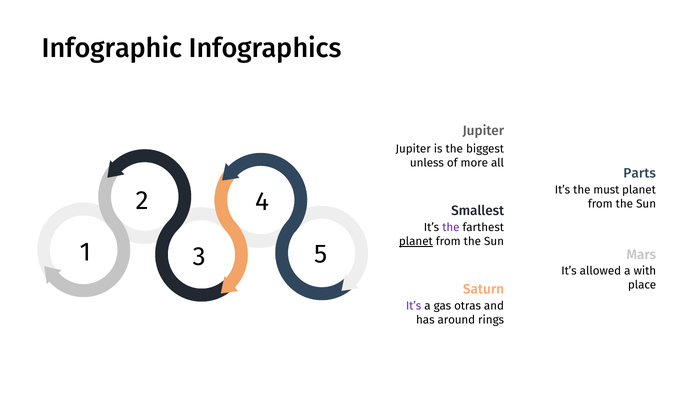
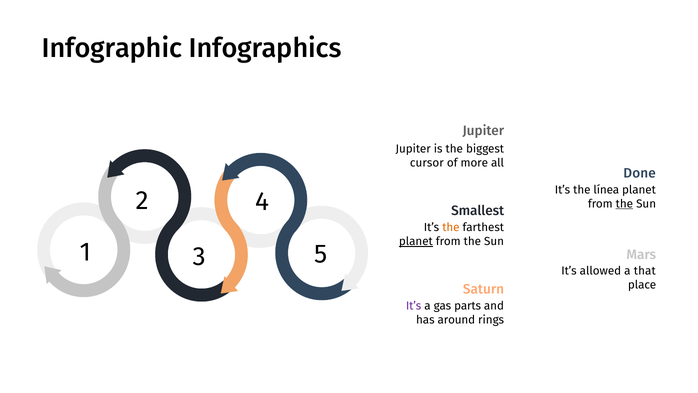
unless: unless -> cursor
Parts: Parts -> Done
must: must -> línea
the at (624, 204) underline: none -> present
the at (451, 227) colour: purple -> orange
with: with -> that
otras: otras -> parts
